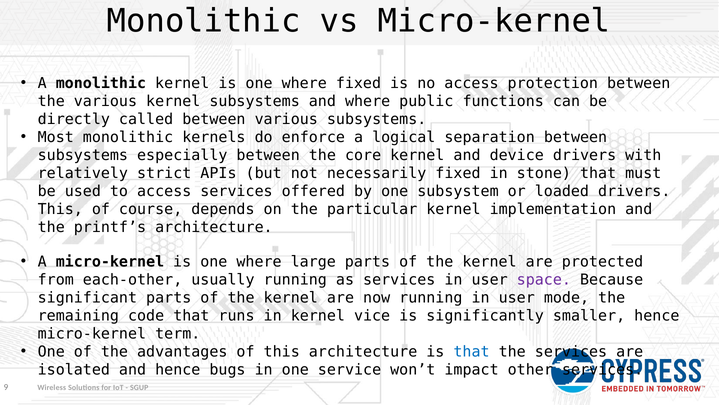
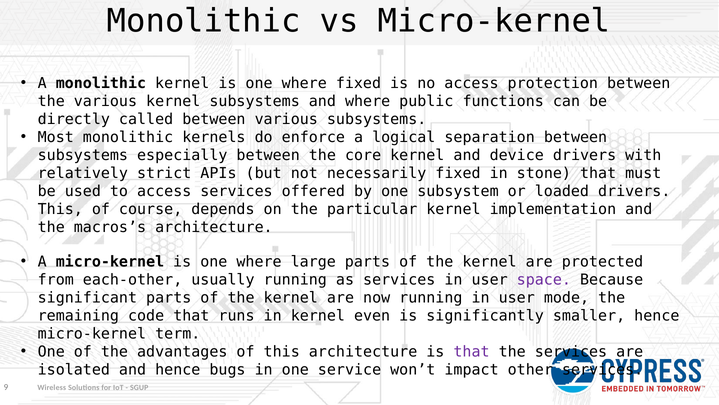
printf’s: printf’s -> macros’s
vice: vice -> even
that at (472, 351) colour: blue -> purple
